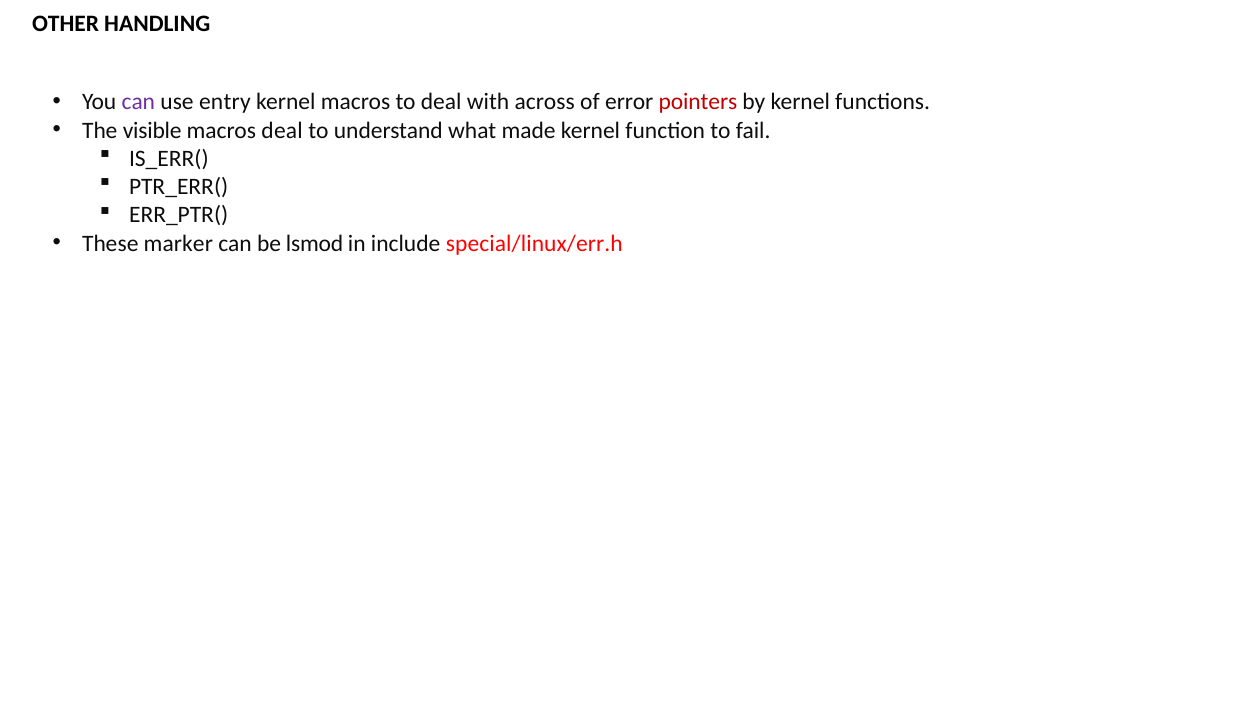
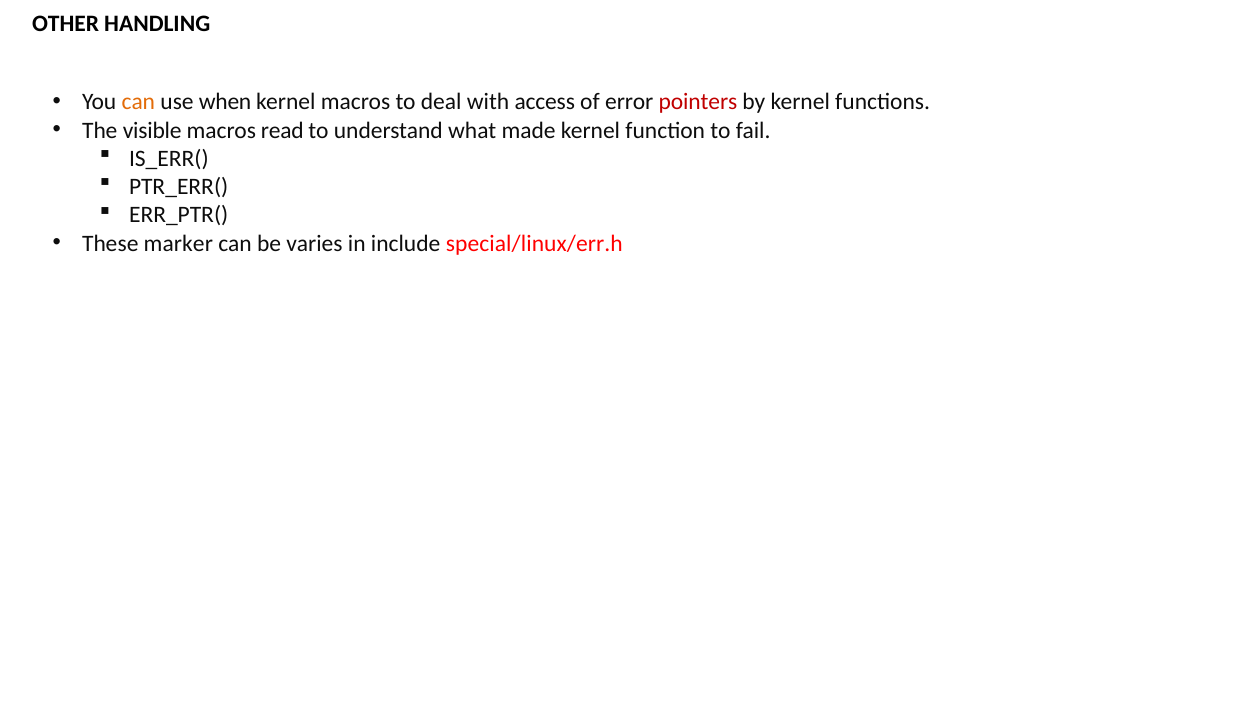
can at (138, 102) colour: purple -> orange
entry: entry -> when
across: across -> access
macros deal: deal -> read
lsmod: lsmod -> varies
